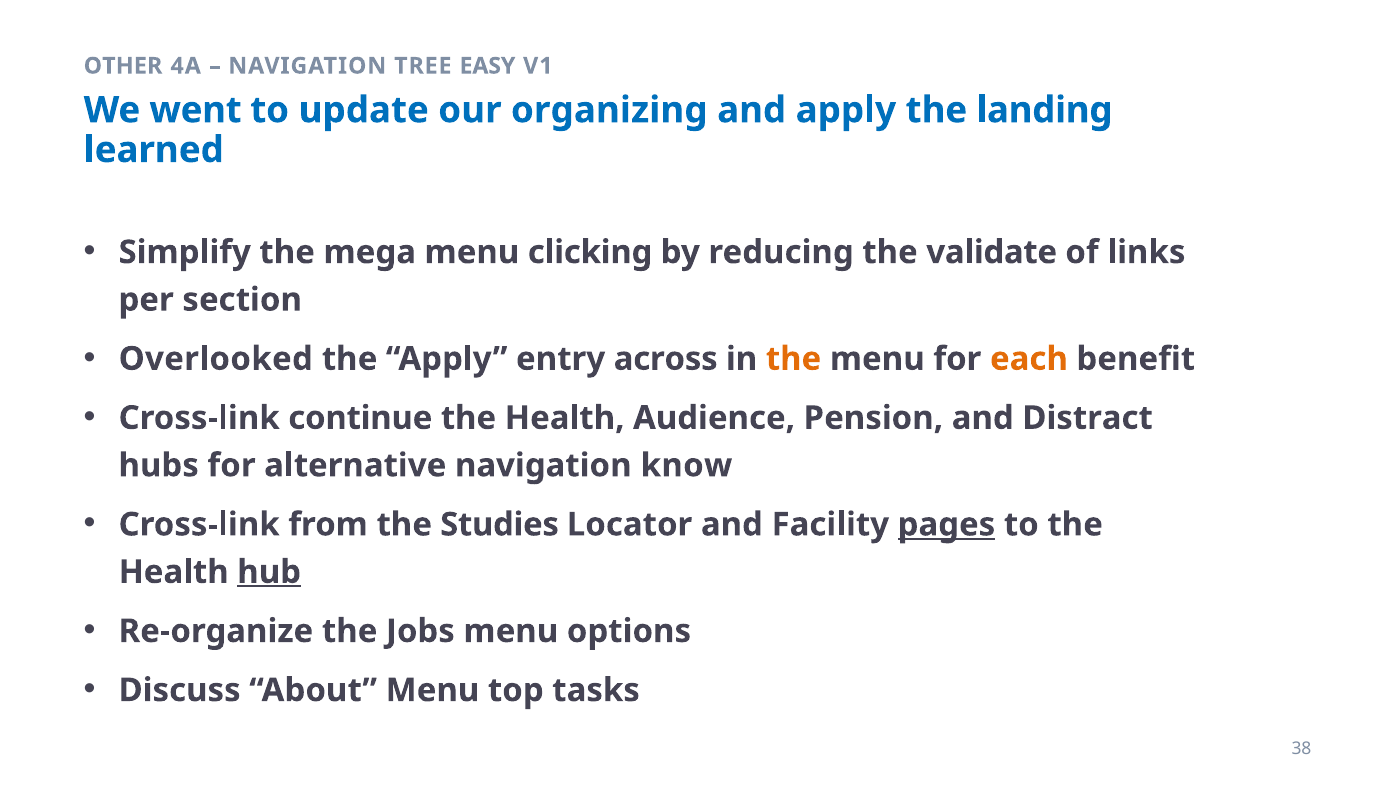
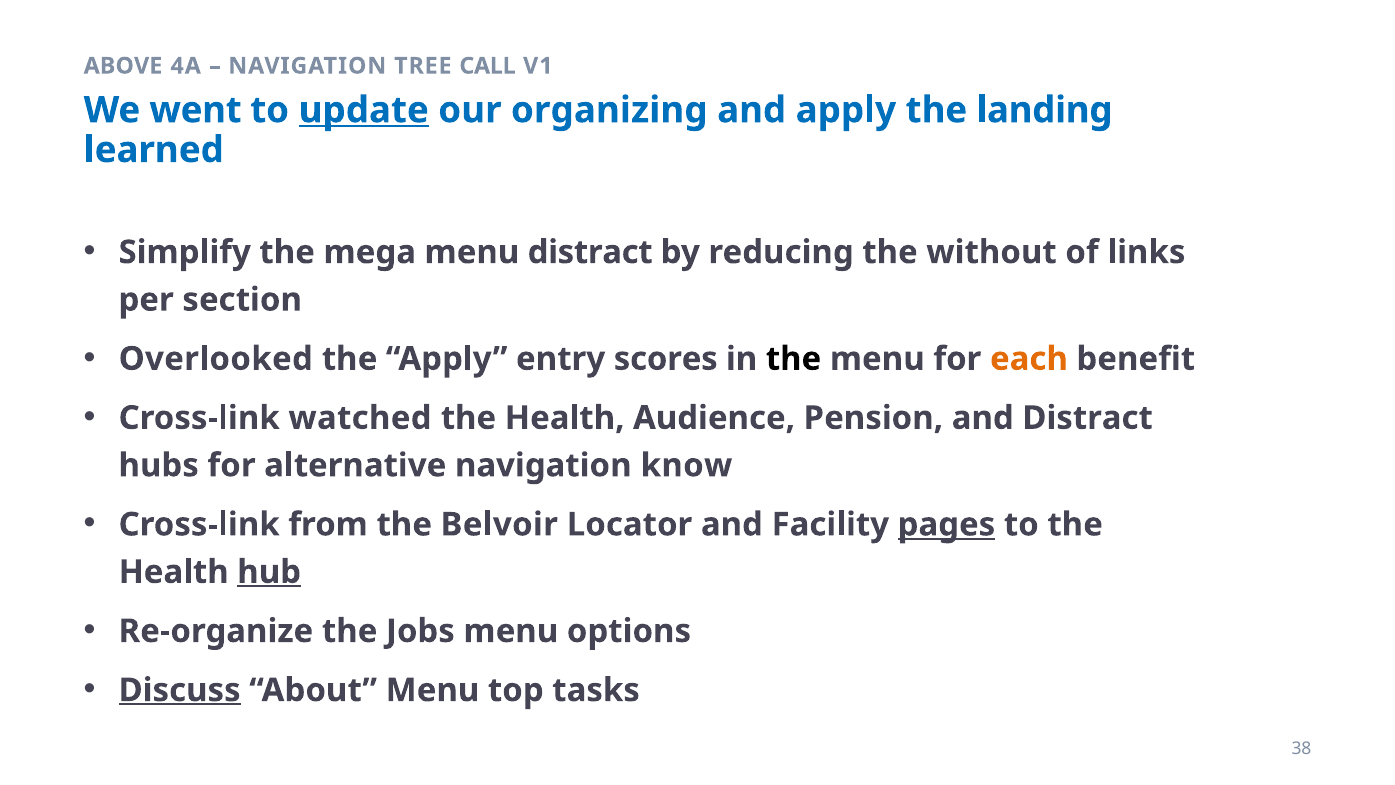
OTHER: OTHER -> ABOVE
EASY: EASY -> CALL
update underline: none -> present
menu clicking: clicking -> distract
validate: validate -> without
across: across -> scores
the at (793, 359) colour: orange -> black
continue: continue -> watched
Studies: Studies -> Belvoir
Discuss underline: none -> present
